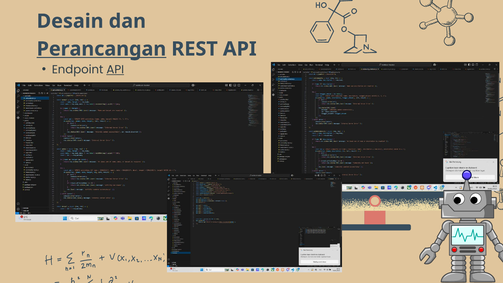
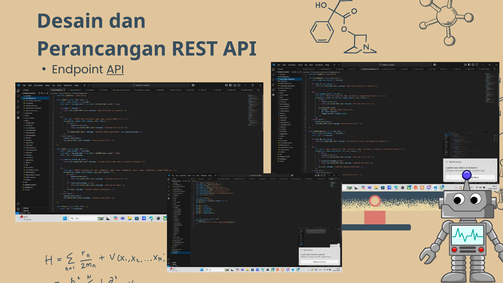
Perancangan underline: present -> none
